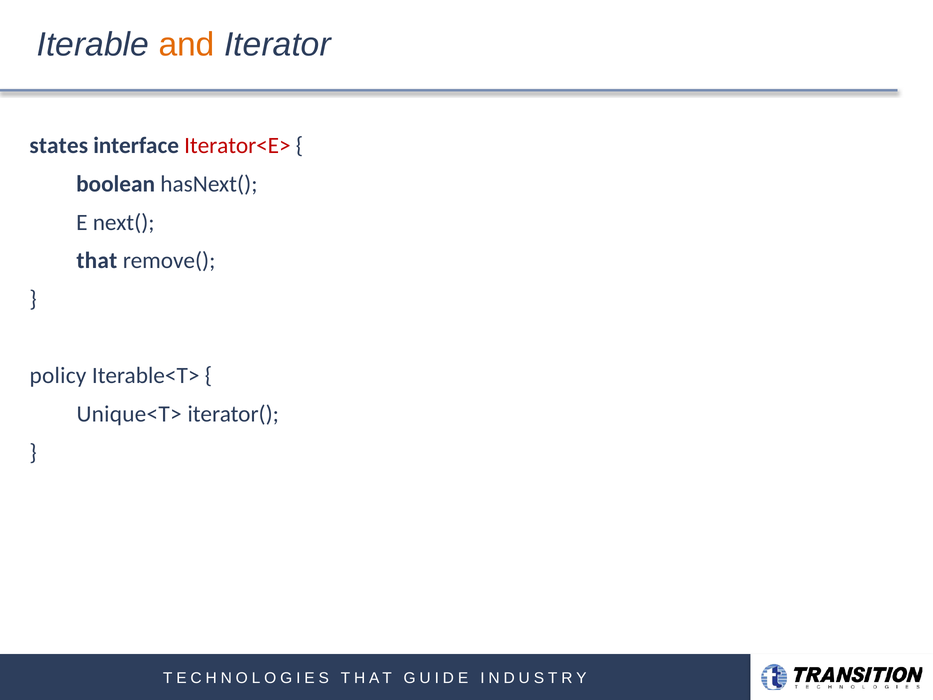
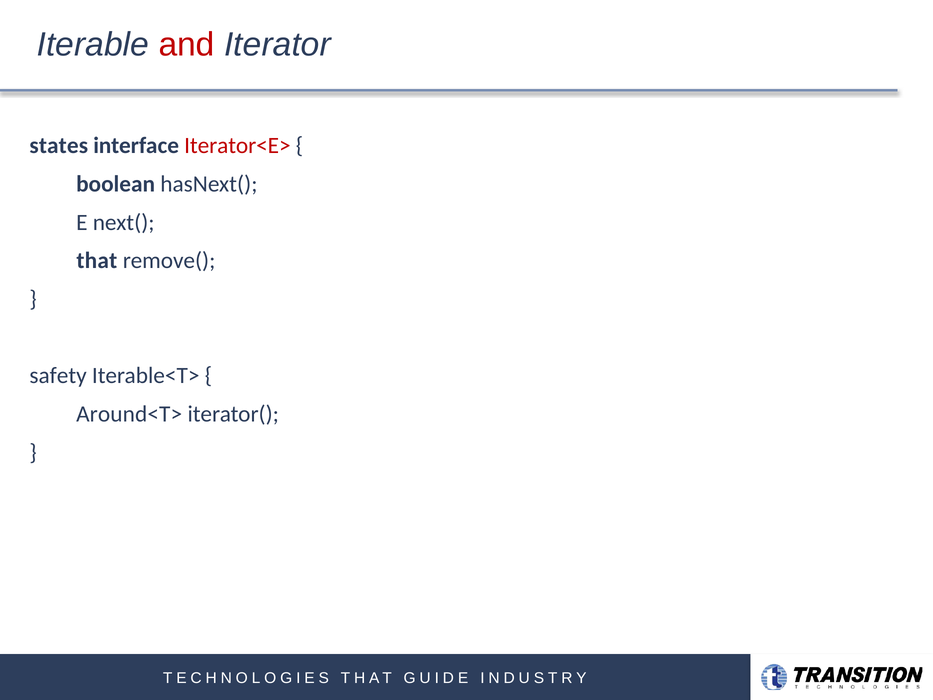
and colour: orange -> red
policy: policy -> safety
Unique<T>: Unique<T> -> Around<T>
